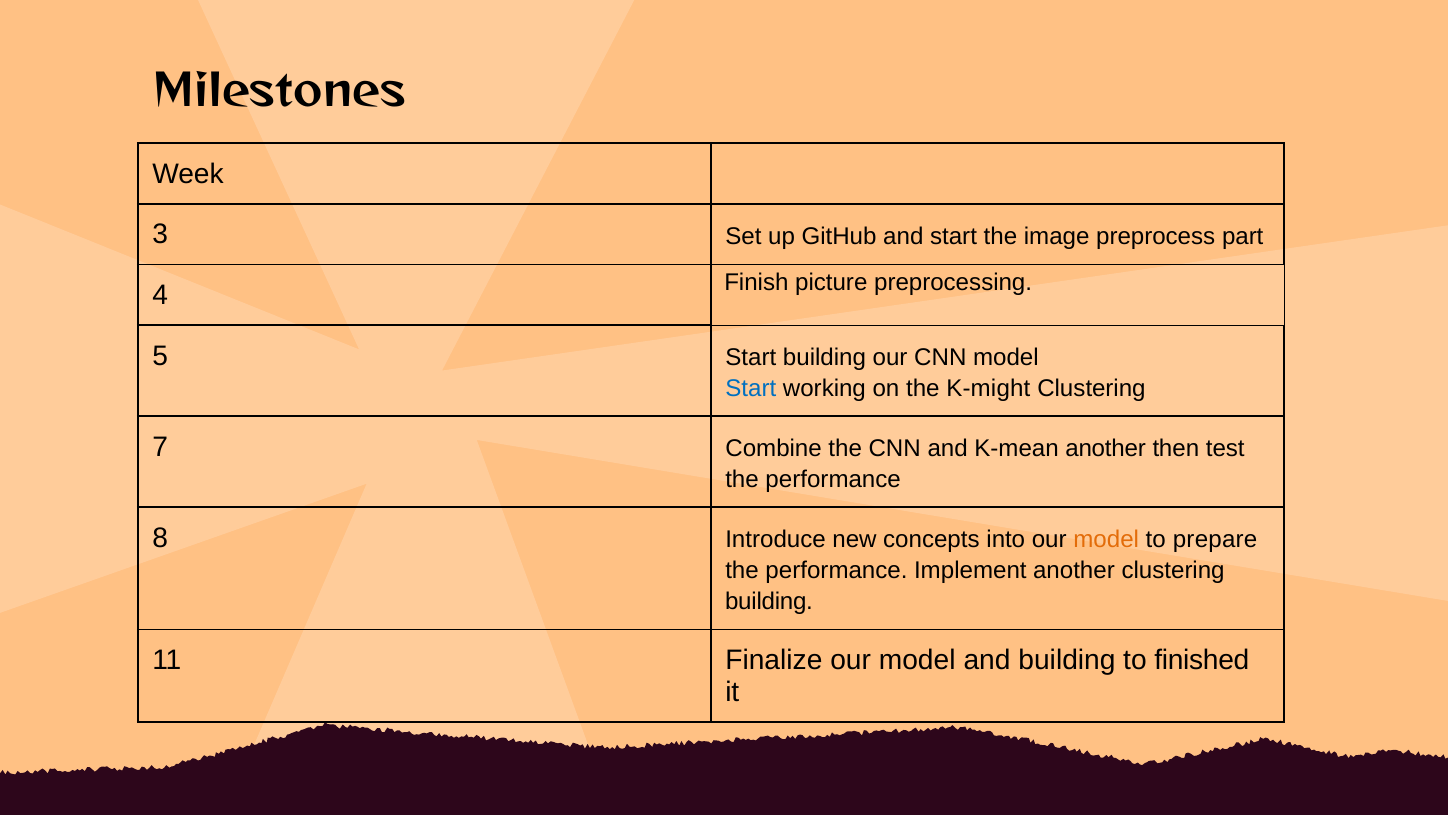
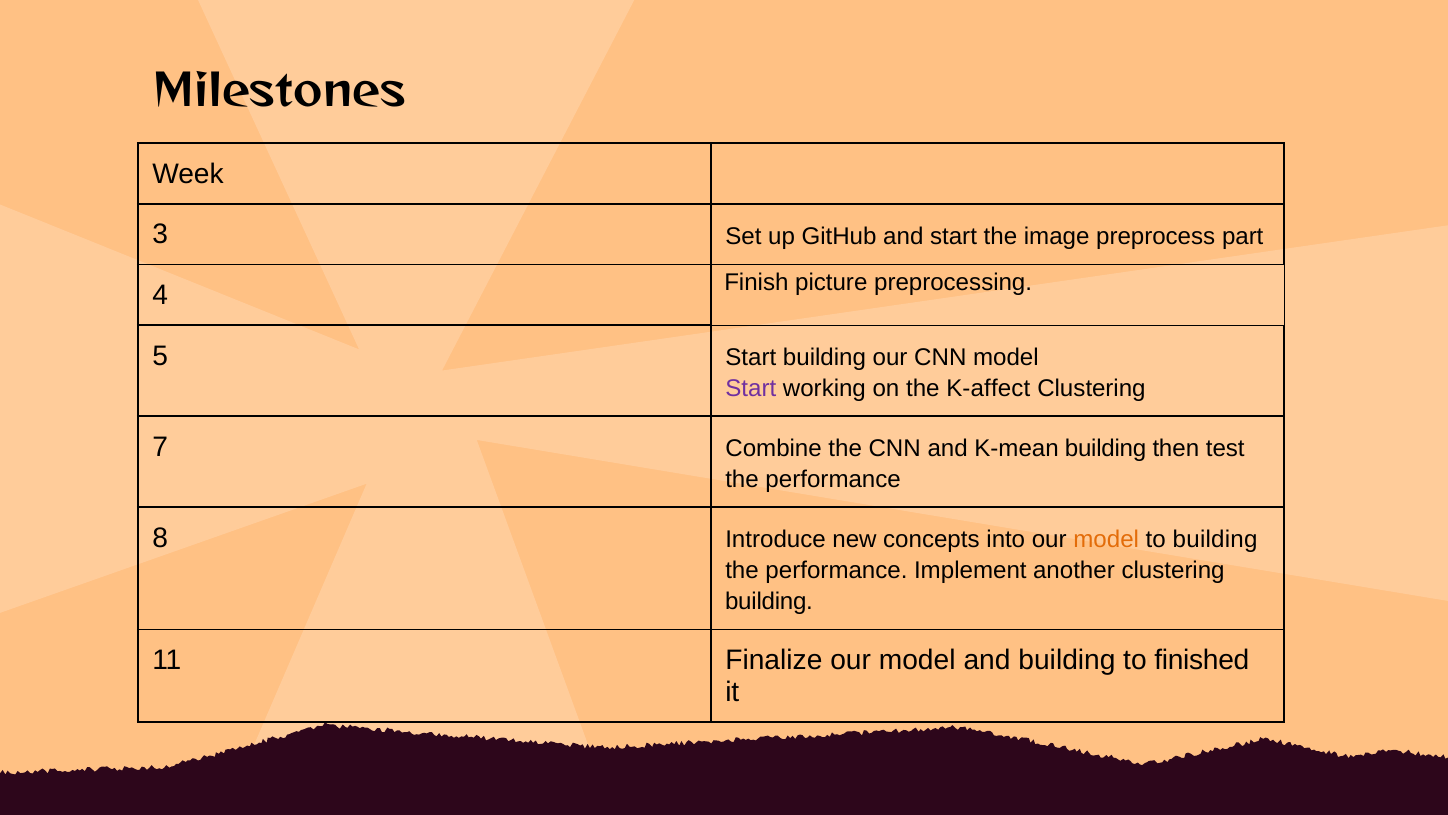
Start at (751, 388) colour: blue -> purple
K-might: K-might -> K-affect
K-mean another: another -> building
to prepare: prepare -> building
